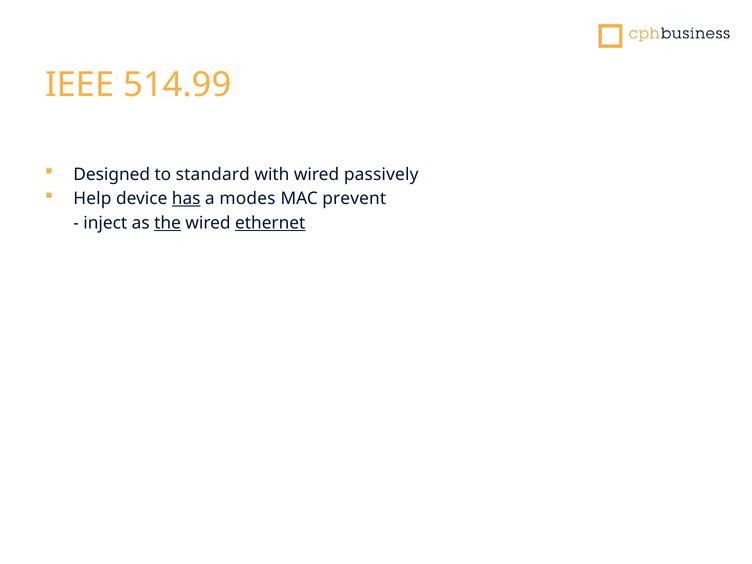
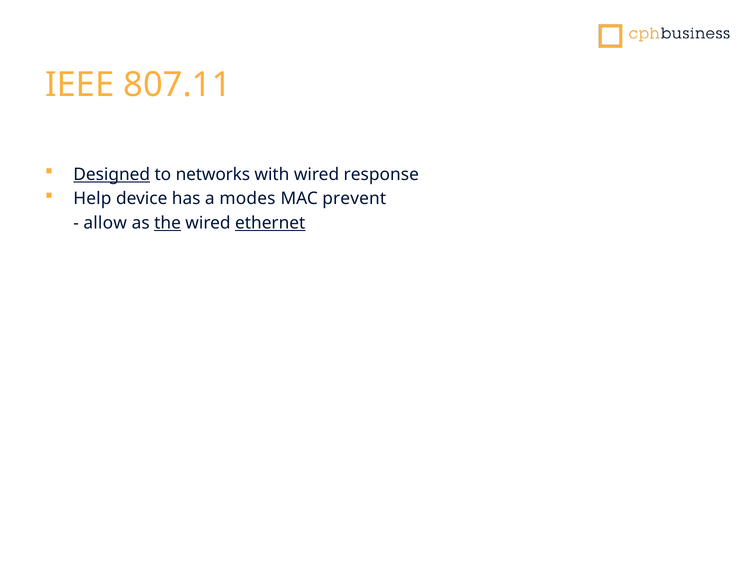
514.99: 514.99 -> 807.11
Designed underline: none -> present
standard: standard -> networks
passively: passively -> response
has underline: present -> none
inject: inject -> allow
